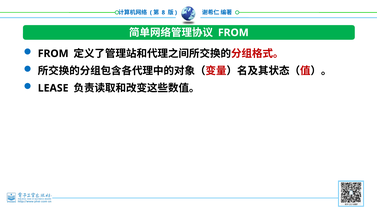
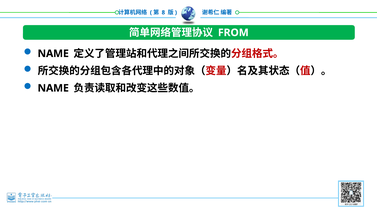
FROM at (53, 54): FROM -> NAME
LEASE at (53, 88): LEASE -> NAME
